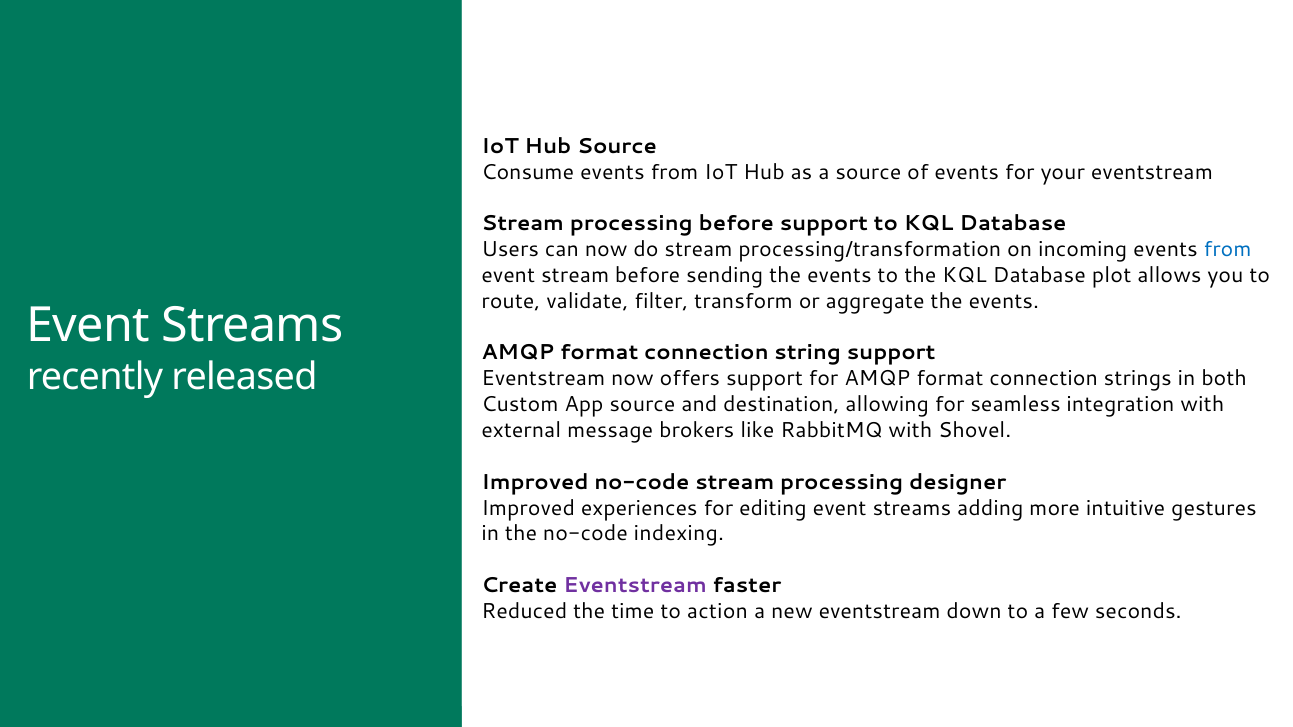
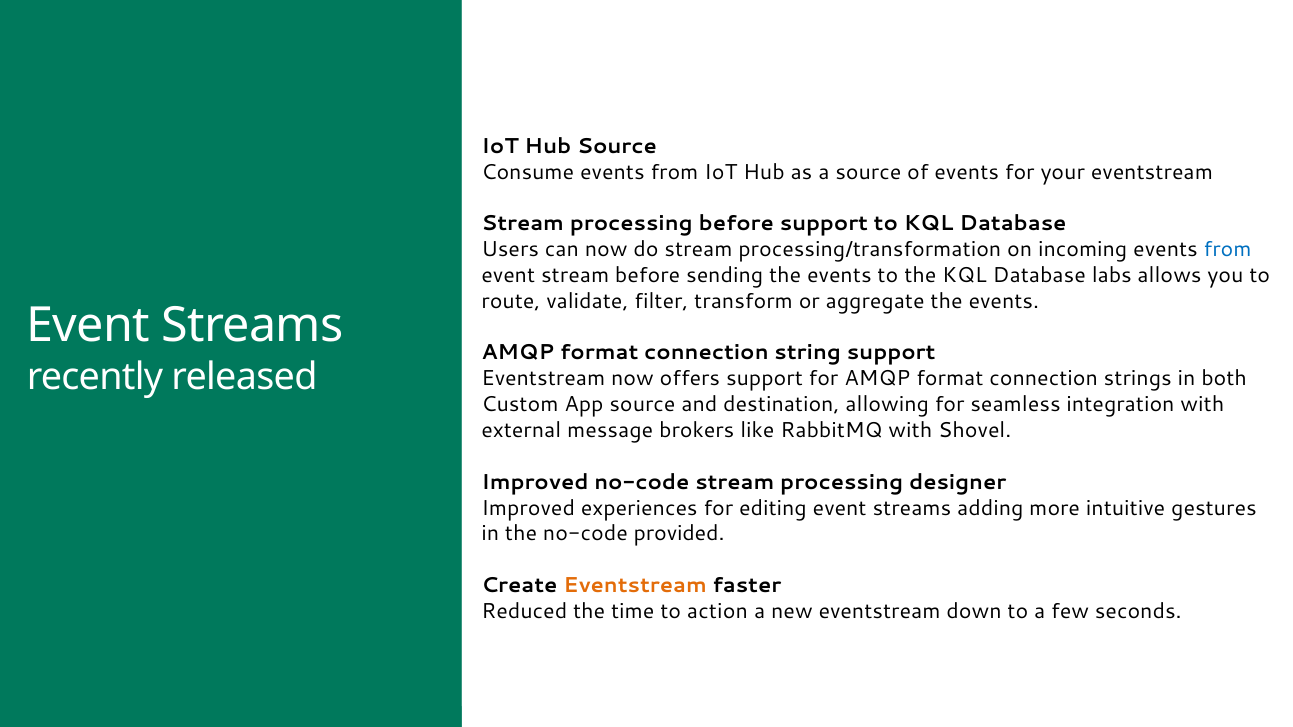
plot: plot -> labs
indexing: indexing -> provided
Eventstream at (635, 586) colour: purple -> orange
